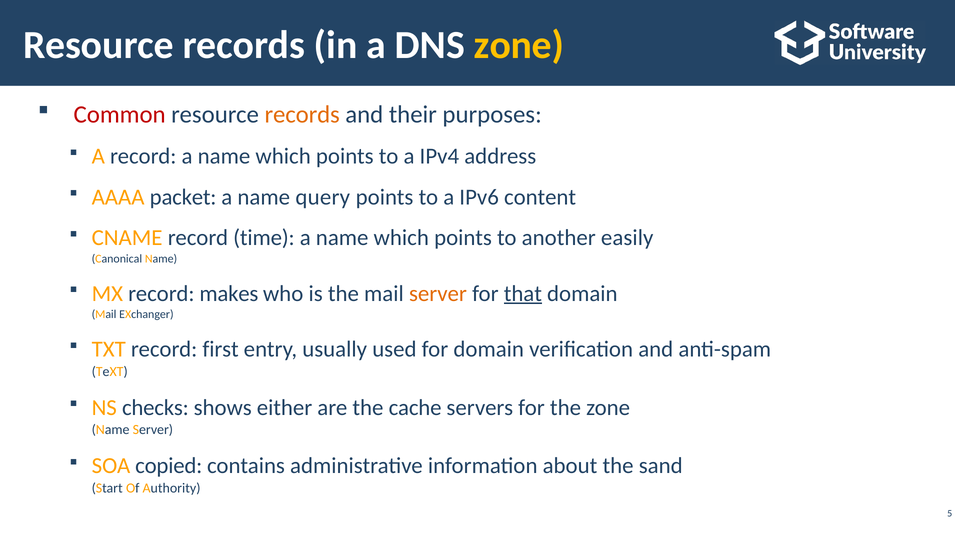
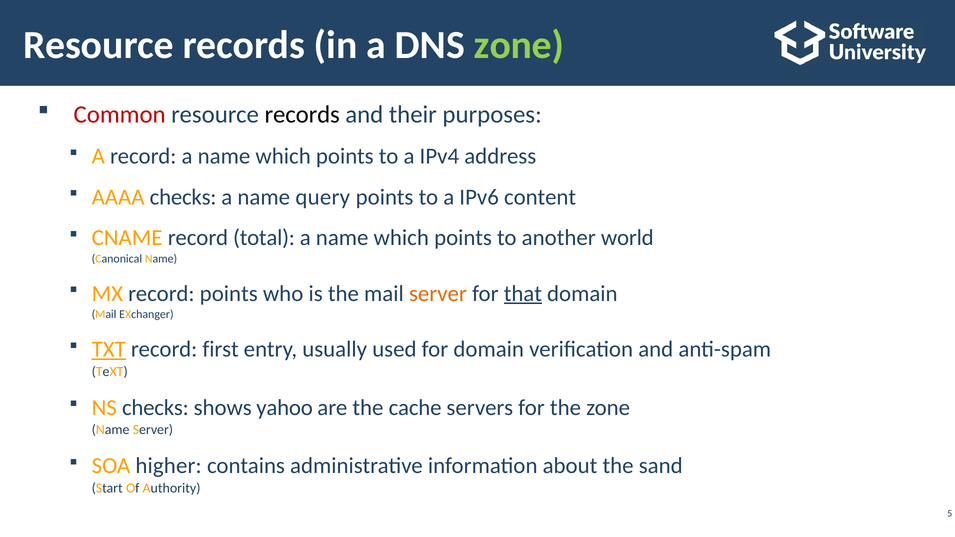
zone at (519, 45) colour: yellow -> light green
records at (302, 115) colour: orange -> black
AAAA packet: packet -> checks
time: time -> total
easily: easily -> world
record makes: makes -> points
TXT underline: none -> present
either: either -> yahoo
copied: copied -> higher
